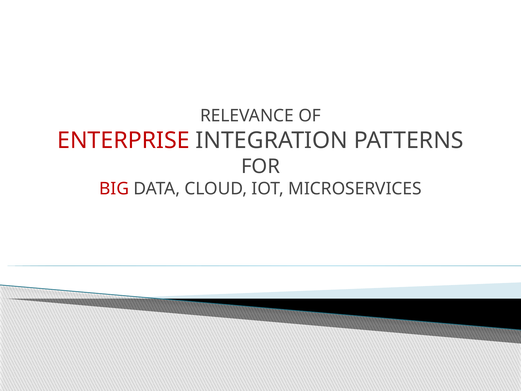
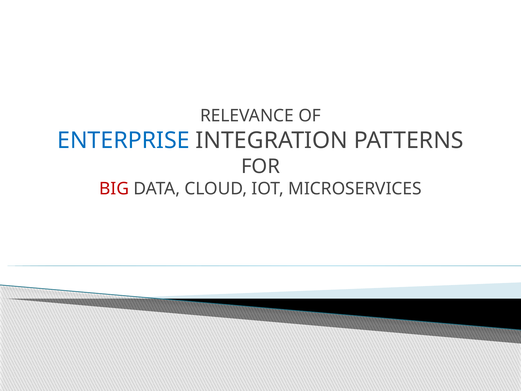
ENTERPRISE colour: red -> blue
